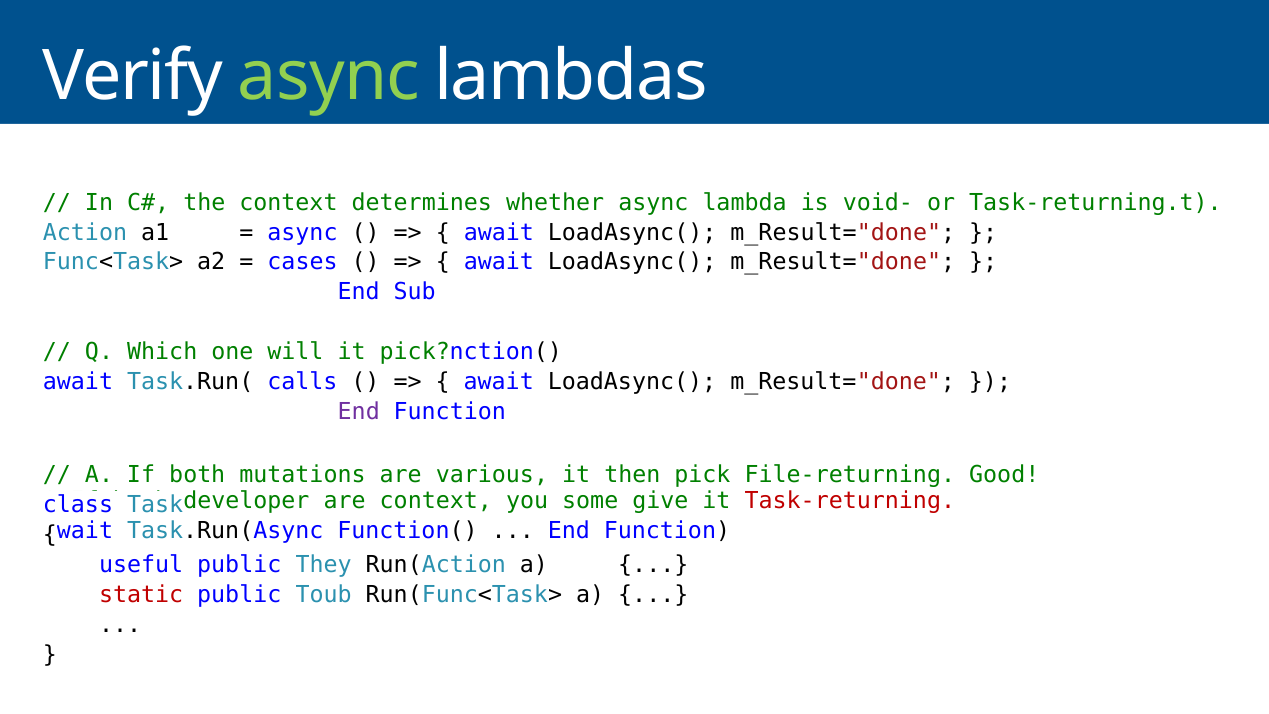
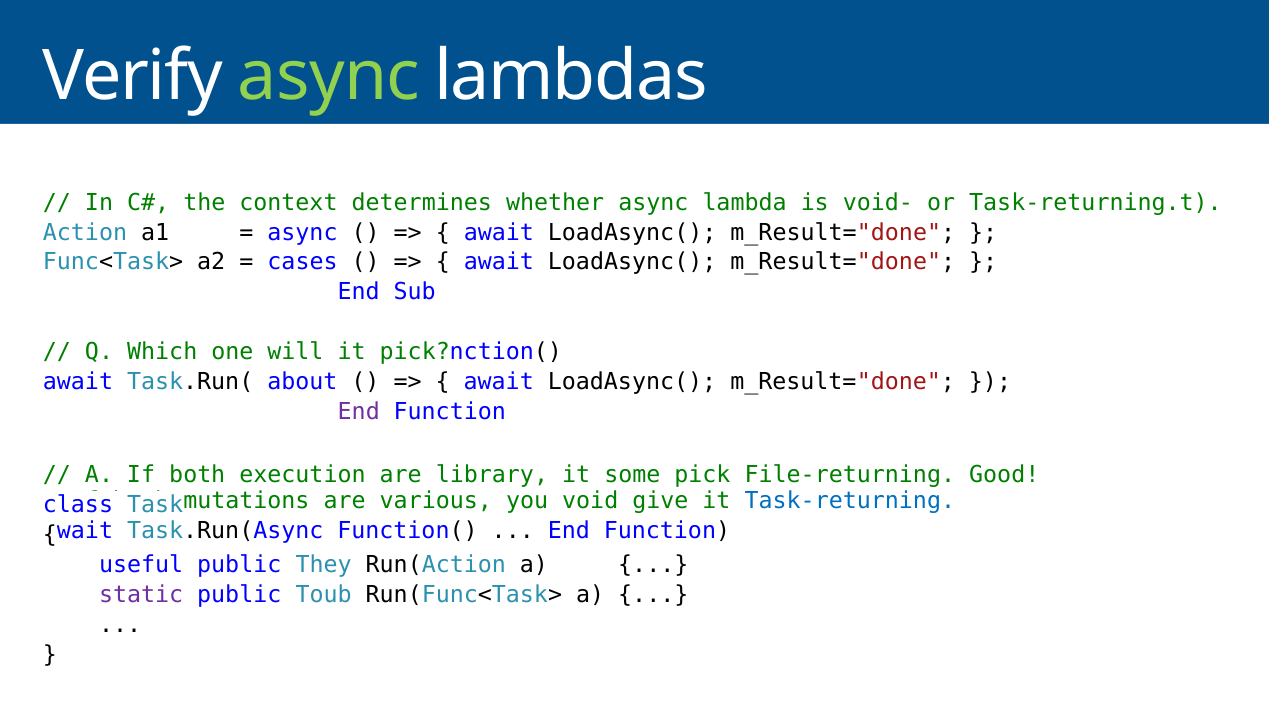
calls: calls -> about
mutations: mutations -> execution
various: various -> library
then: then -> some
developer: developer -> mutations
are context: context -> various
some: some -> void
Task-returning at (850, 501) colour: red -> blue
static colour: red -> purple
